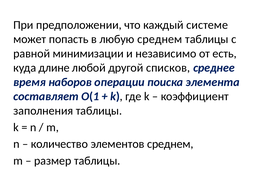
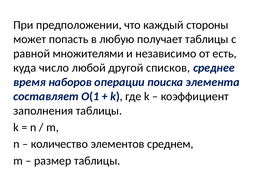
системе: системе -> стороны
любую среднем: среднем -> получает
минимизации: минимизации -> множителями
длине: длине -> число
